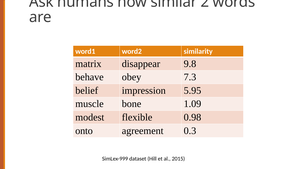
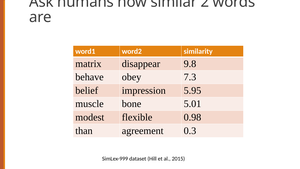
1.09: 1.09 -> 5.01
onto: onto -> than
